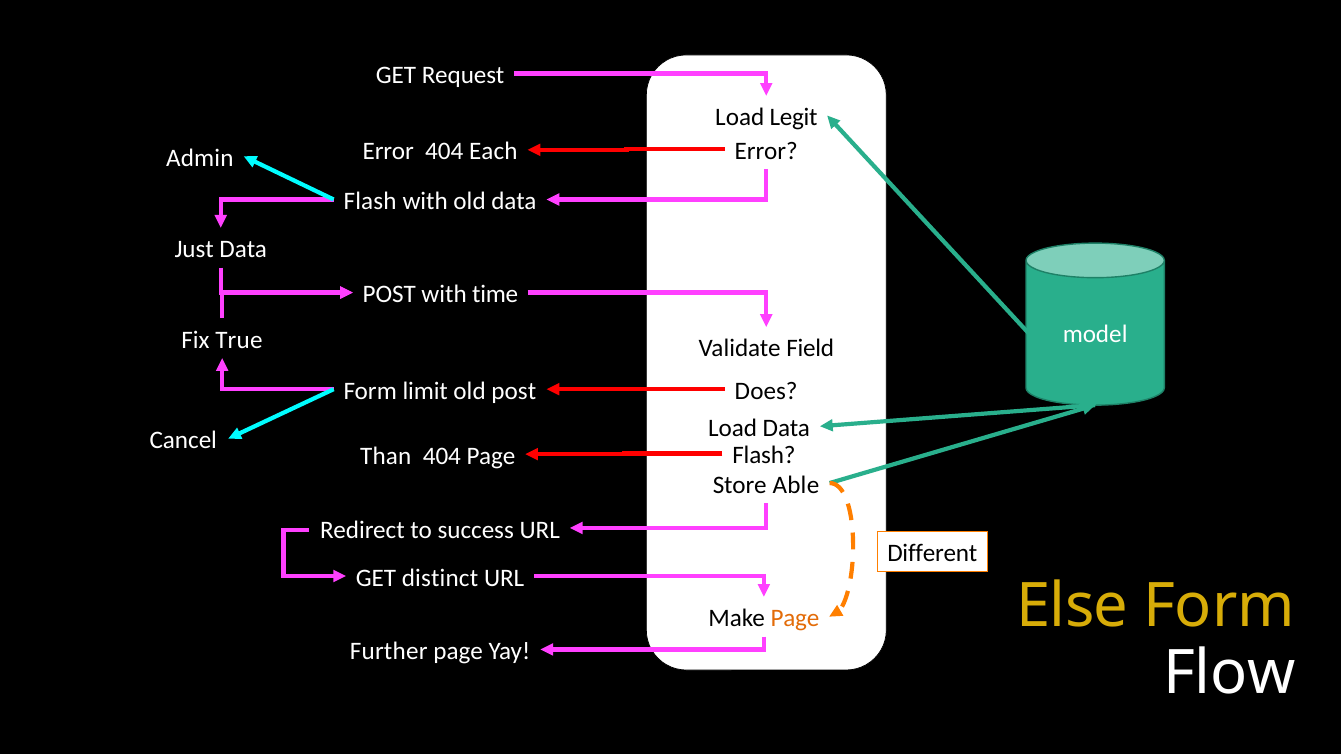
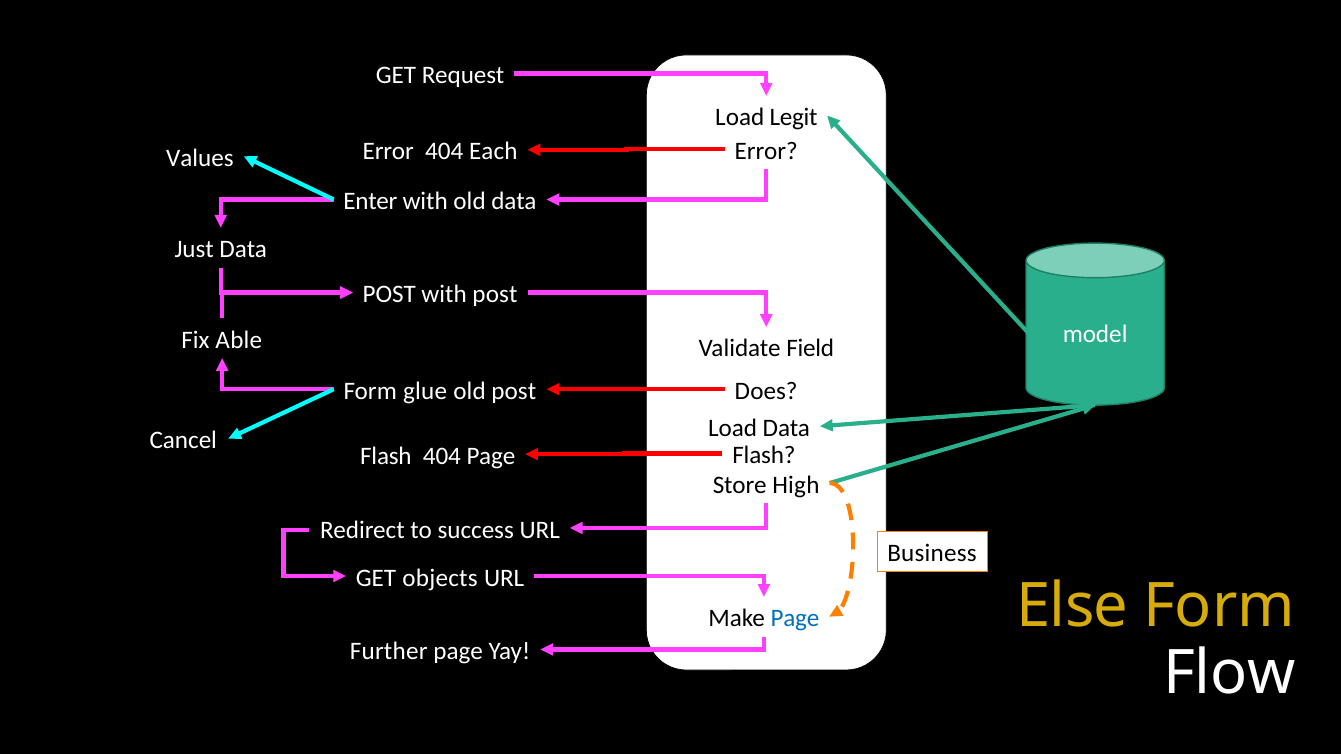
Admin: Admin -> Values
Flash at (370, 201): Flash -> Enter
with time: time -> post
True: True -> Able
limit: limit -> glue
Than at (386, 456): Than -> Flash
Able: Able -> High
Different: Different -> Business
distinct: distinct -> objects
Page at (795, 619) colour: orange -> blue
